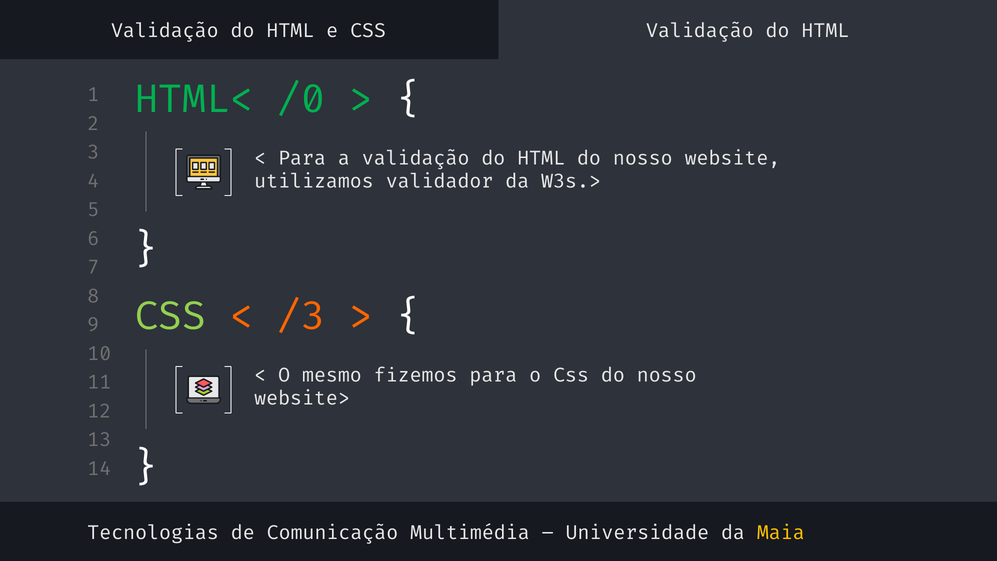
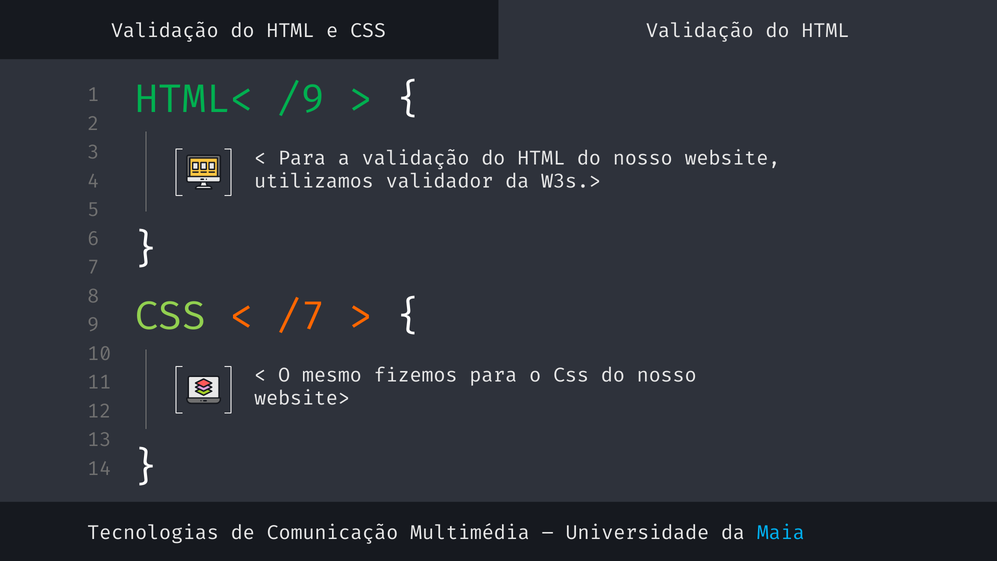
/0: /0 -> /9
/3: /3 -> /7
Maia colour: yellow -> light blue
